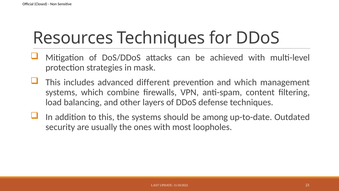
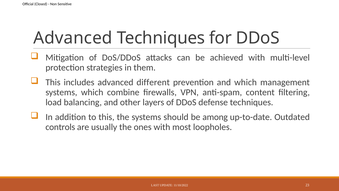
Resources at (73, 38): Resources -> Advanced
mask: mask -> them
security: security -> controls
